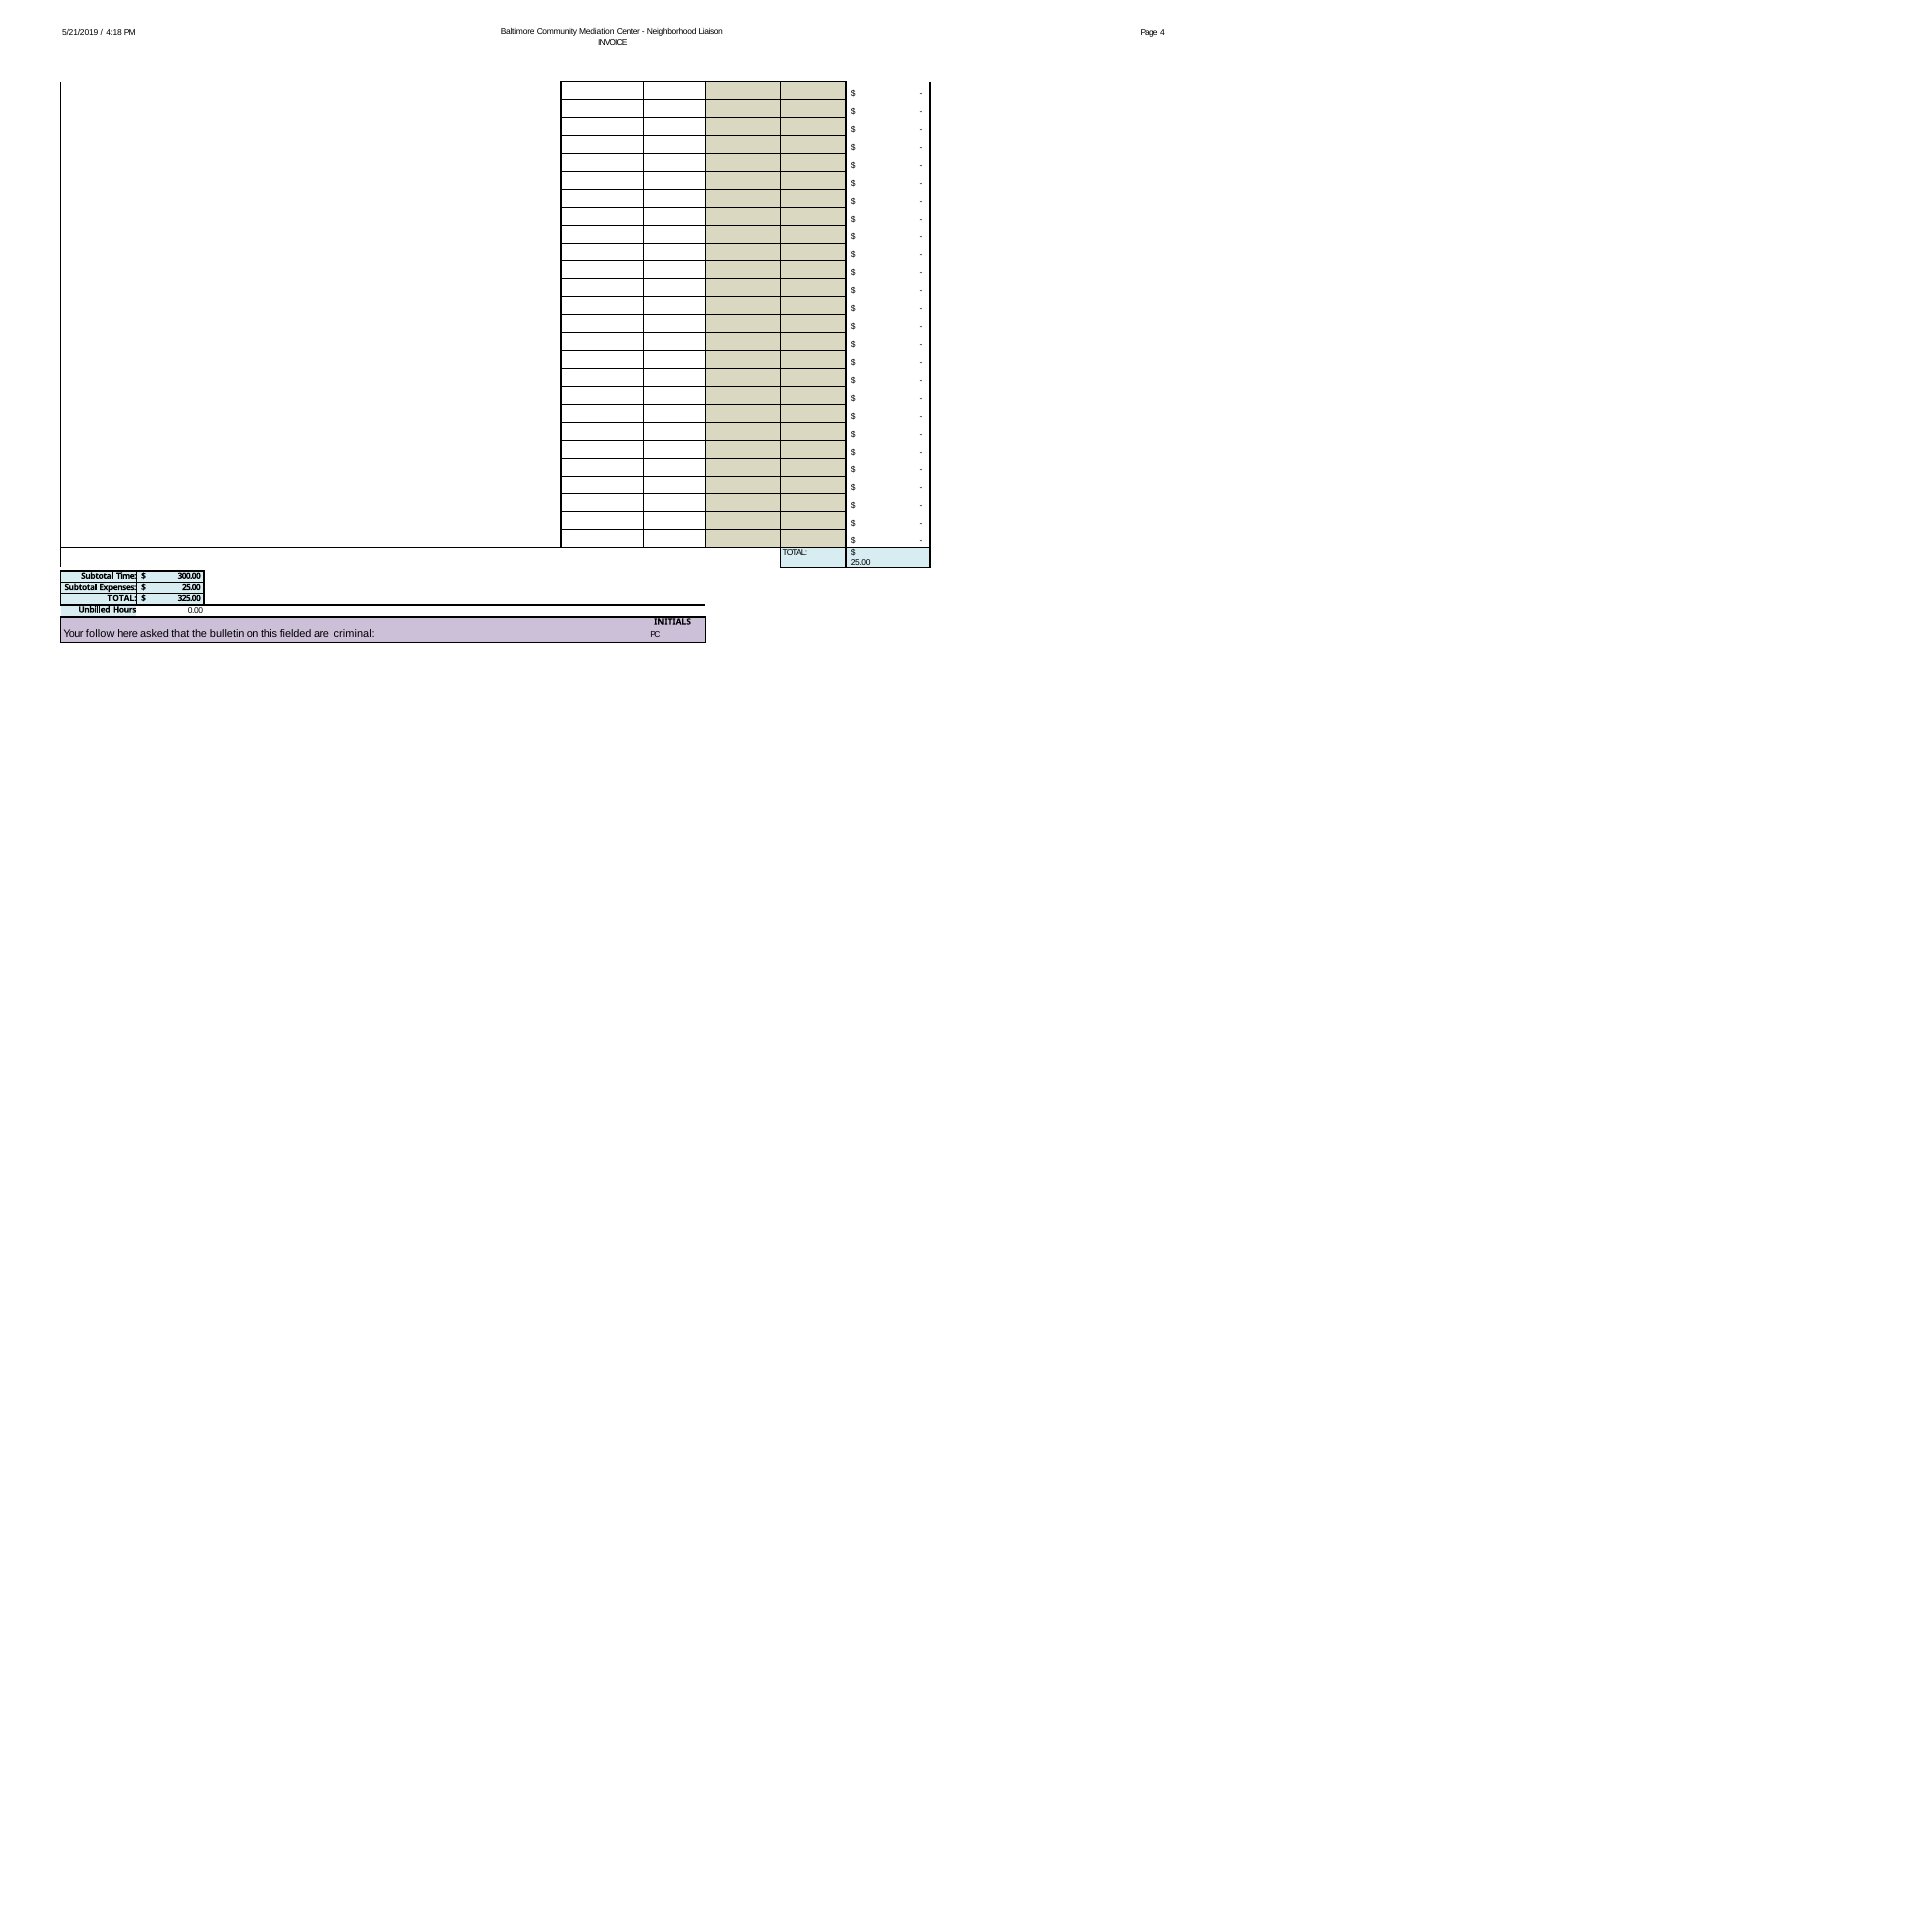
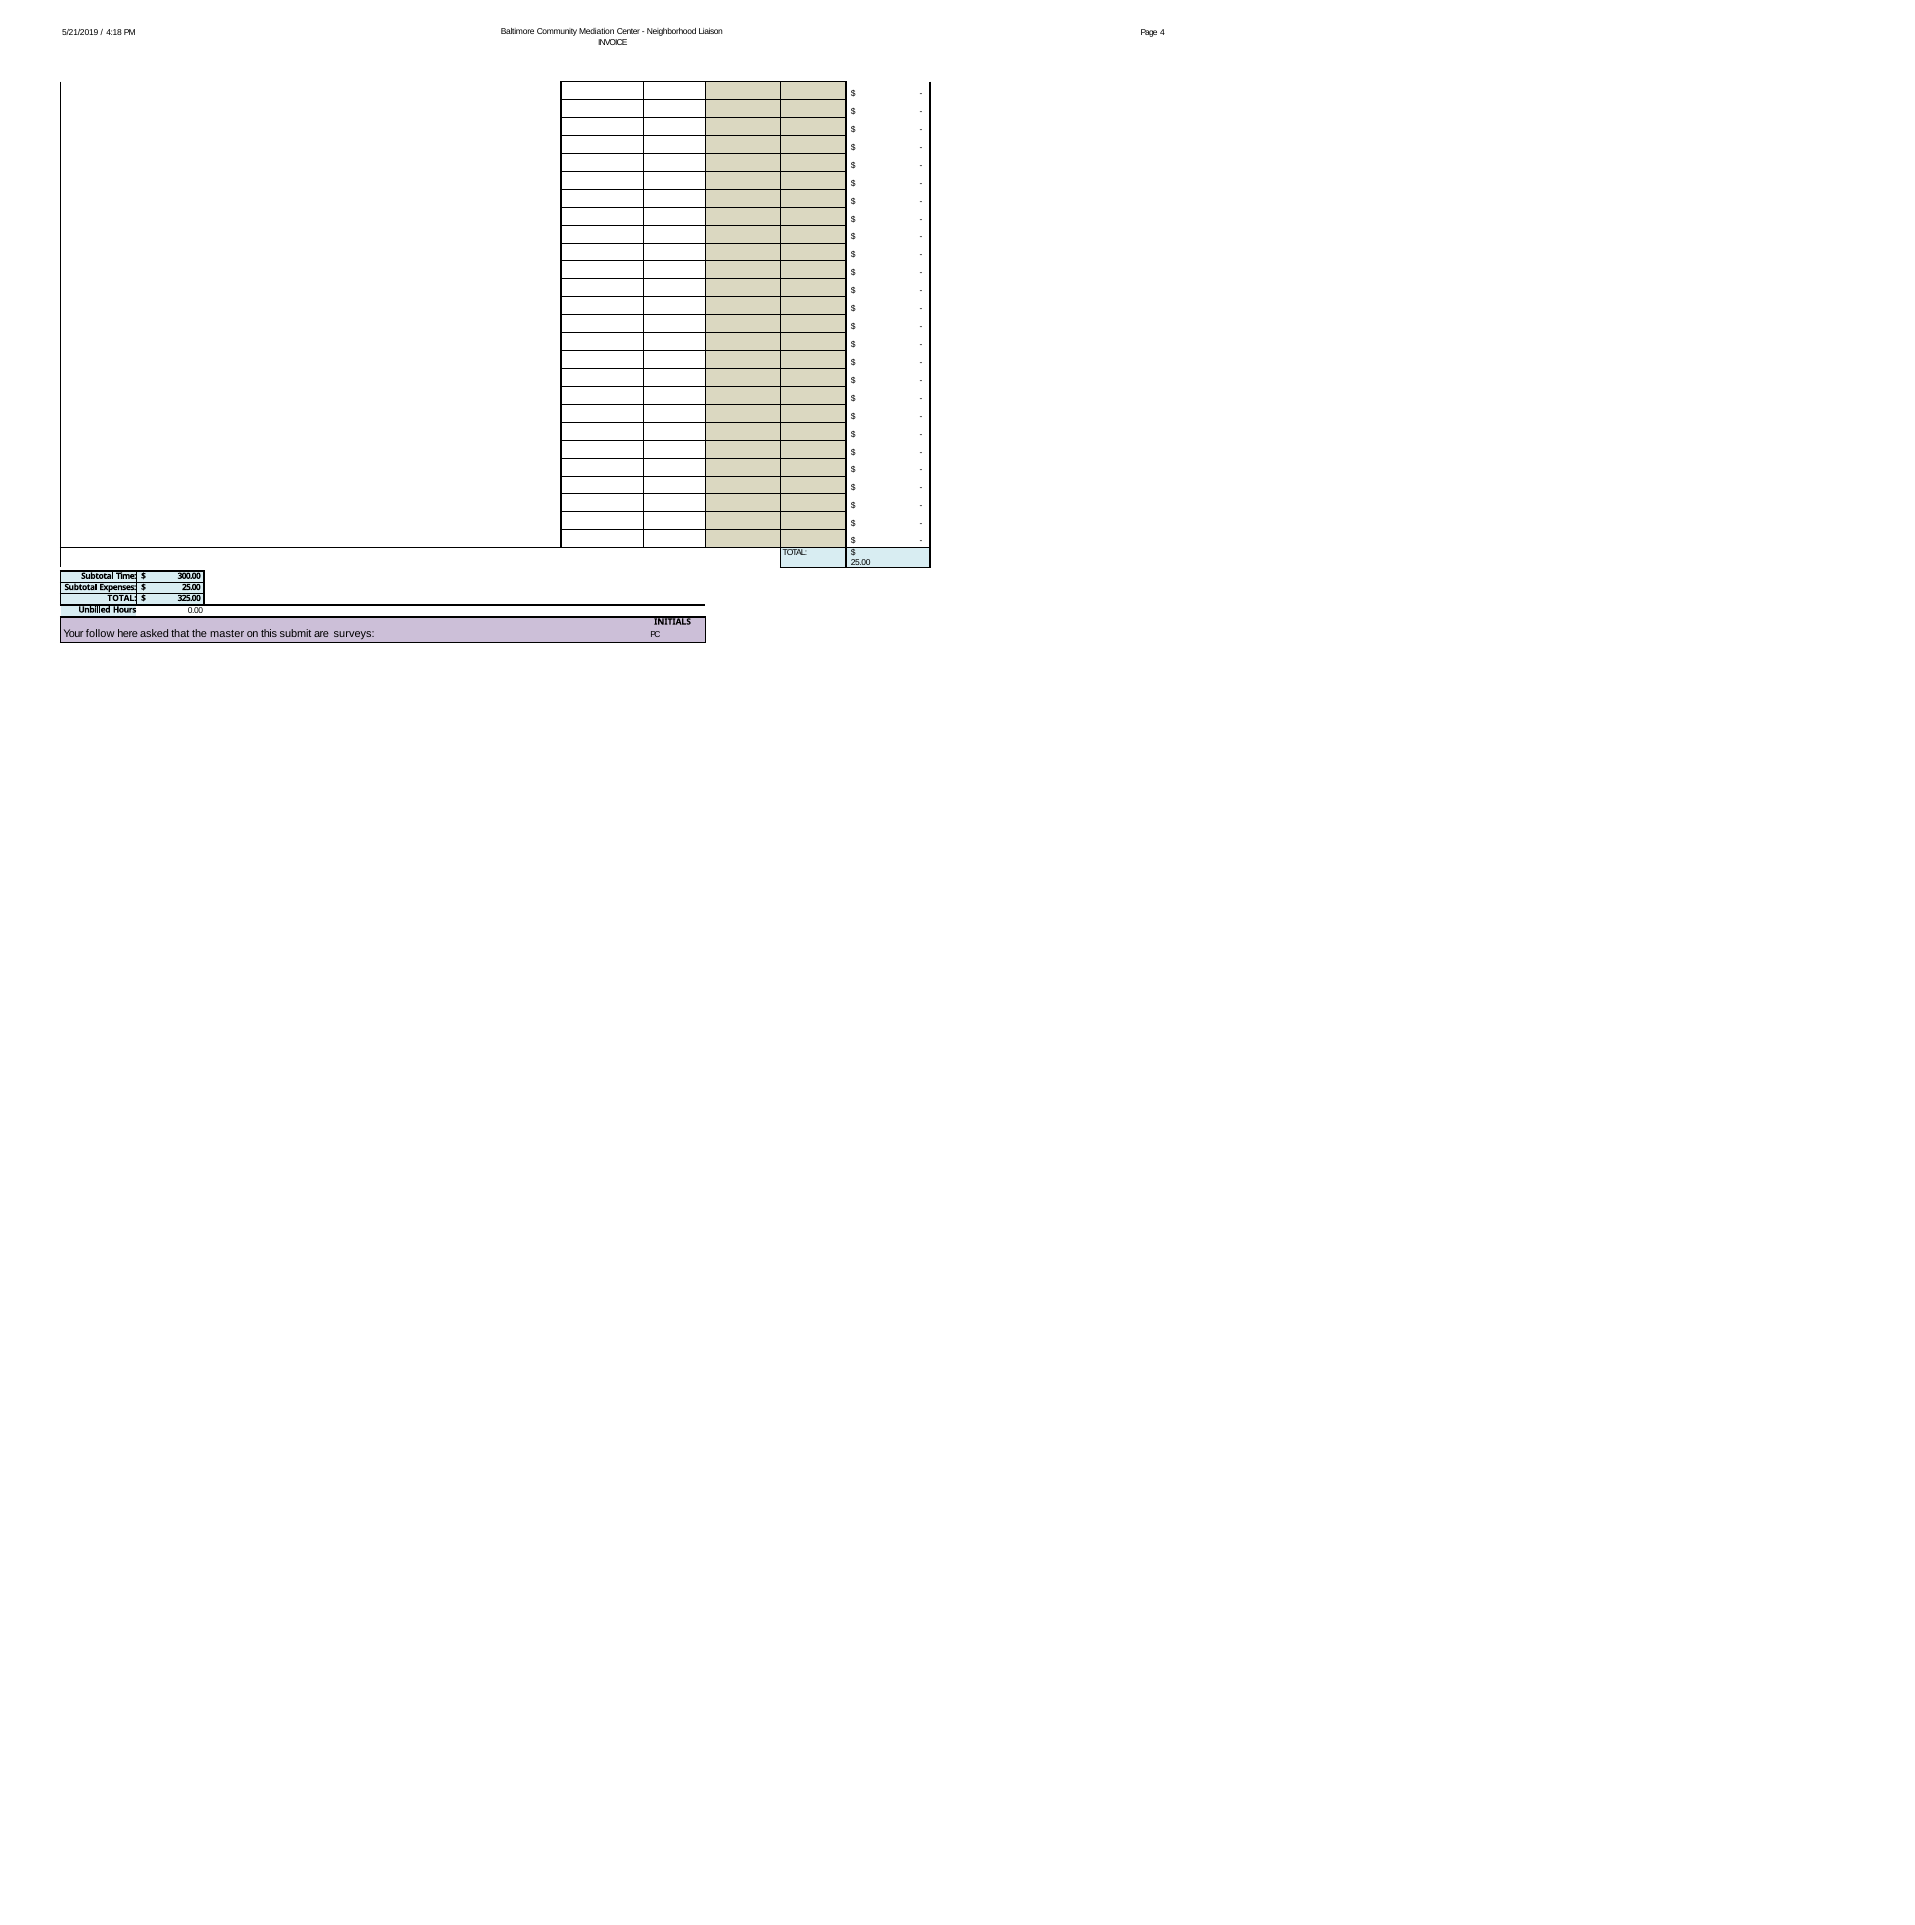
bulletin: bulletin -> master
fielded: fielded -> submit
criminal: criminal -> surveys
